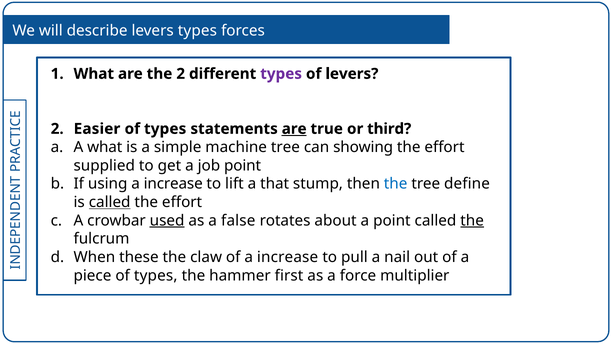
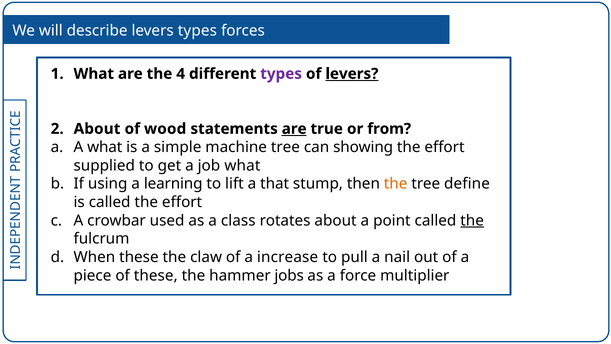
the 2: 2 -> 4
levers at (352, 74) underline: none -> present
Easier at (97, 129): Easier -> About
types at (165, 129): types -> wood
third: third -> from
job point: point -> what
using a increase: increase -> learning
the at (396, 184) colour: blue -> orange
called at (110, 202) underline: present -> none
used underline: present -> none
false: false -> class
piece of types: types -> these
first: first -> jobs
